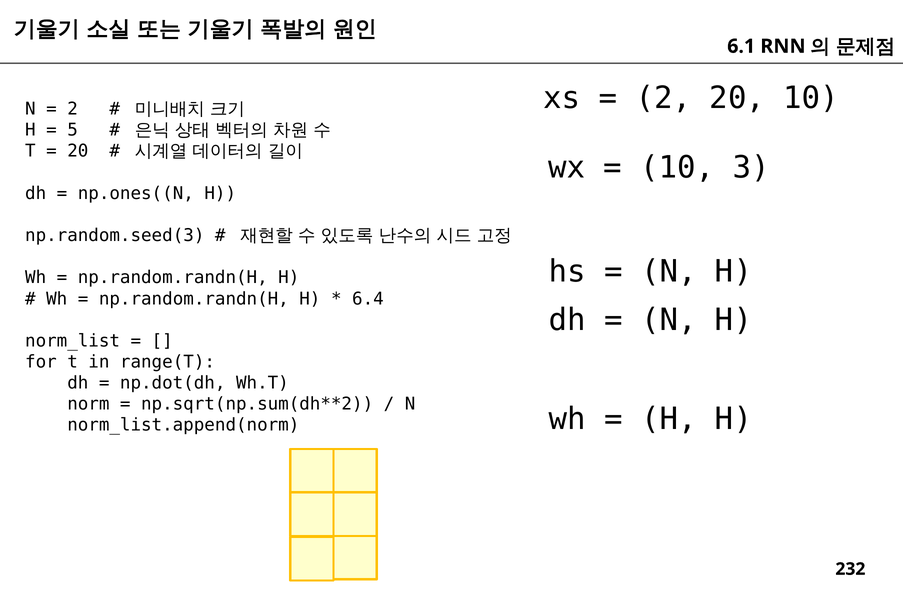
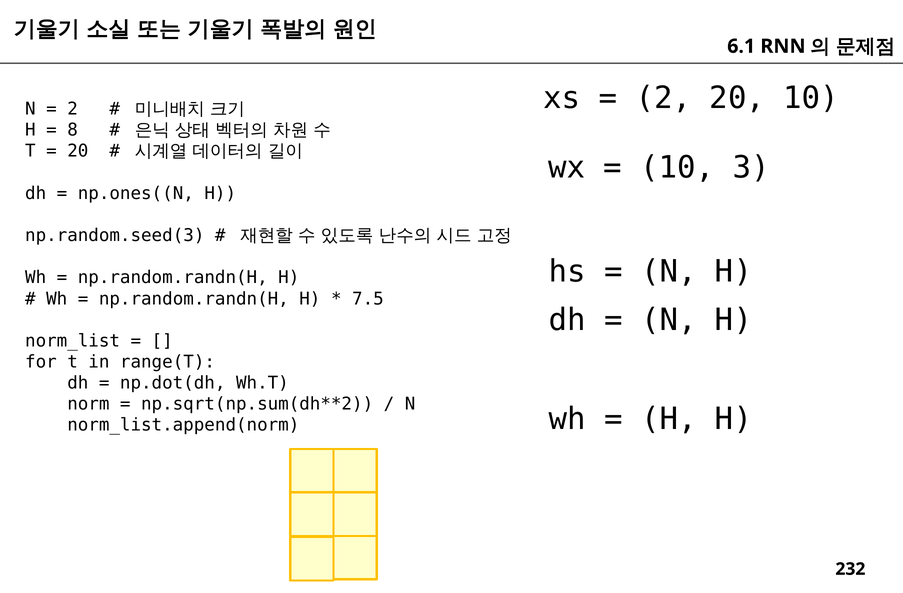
5: 5 -> 8
6.4: 6.4 -> 7.5
